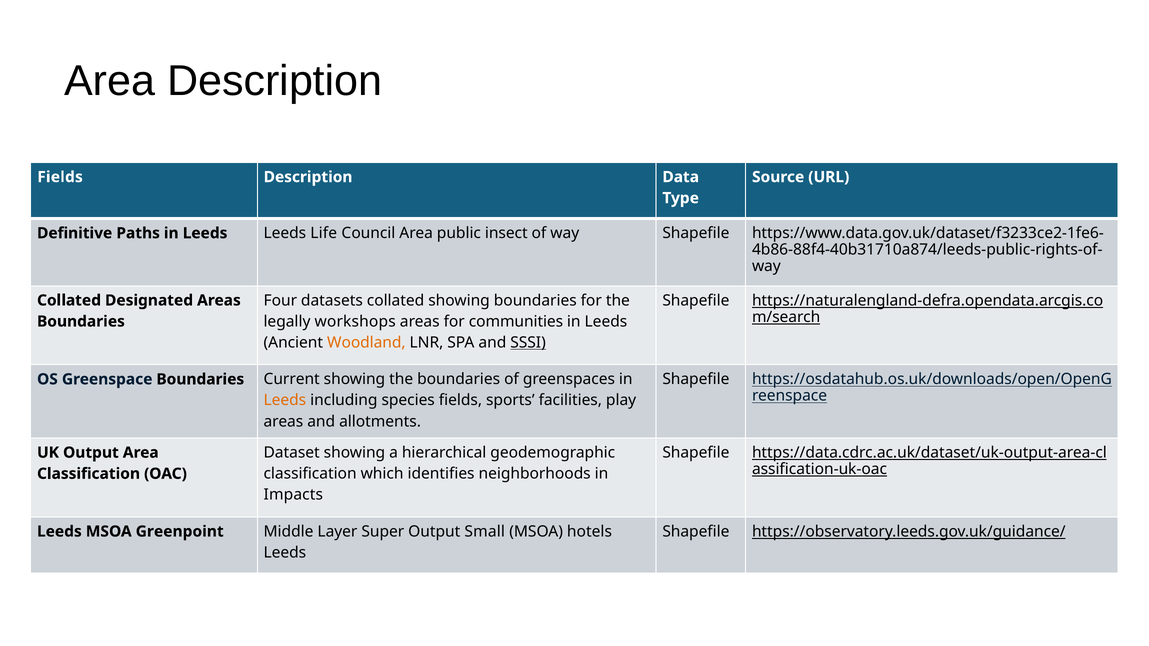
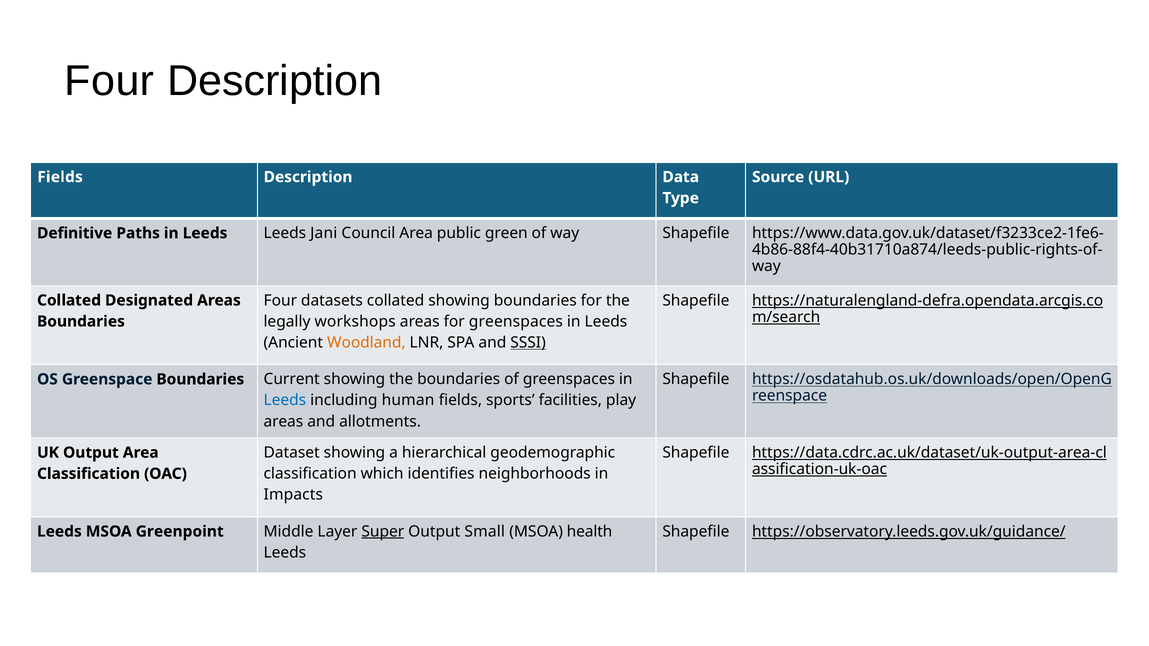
Area at (110, 81): Area -> Four
Life: Life -> Jani
insect: insect -> green
for communities: communities -> greenspaces
Leeds at (285, 401) colour: orange -> blue
species: species -> human
Super underline: none -> present
hotels: hotels -> health
